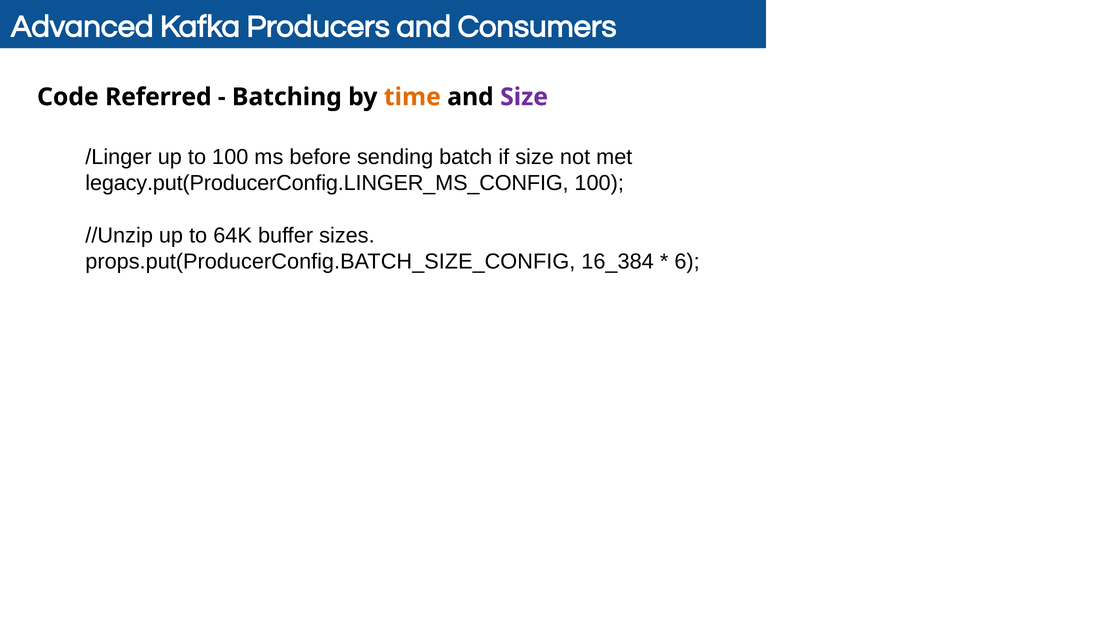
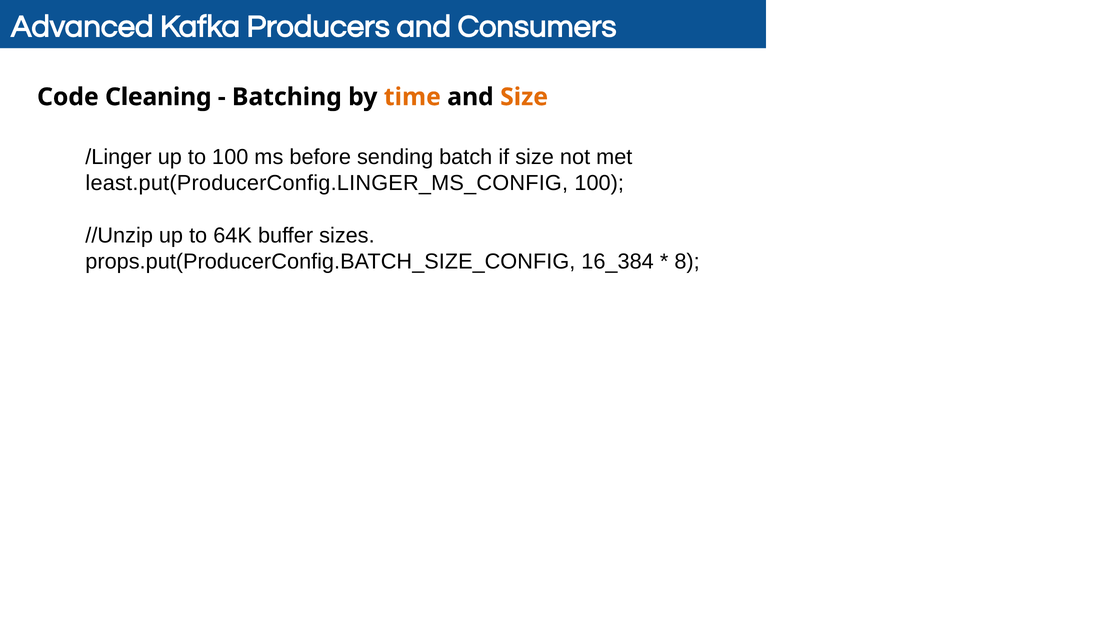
Referred: Referred -> Cleaning
Size at (524, 97) colour: purple -> orange
legacy.put(ProducerConfig.LINGER_MS_CONFIG: legacy.put(ProducerConfig.LINGER_MS_CONFIG -> least.put(ProducerConfig.LINGER_MS_CONFIG
6: 6 -> 8
